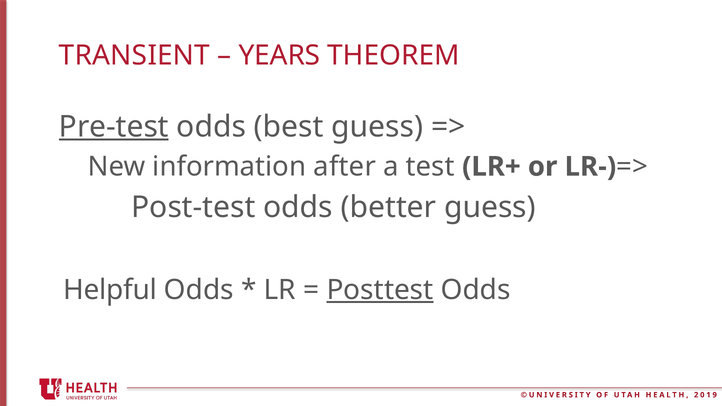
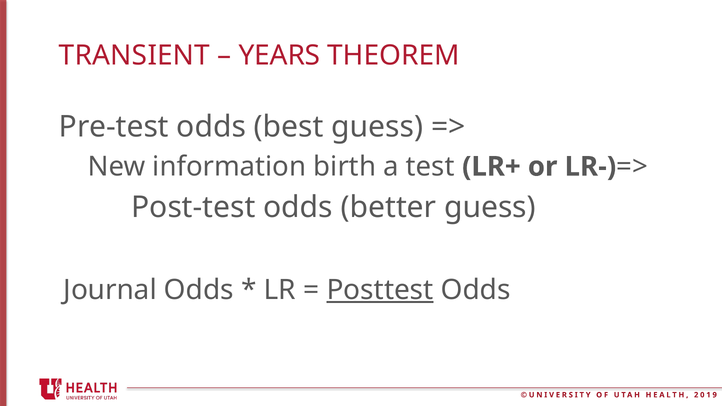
Pre-test underline: present -> none
after: after -> birth
Helpful: Helpful -> Journal
